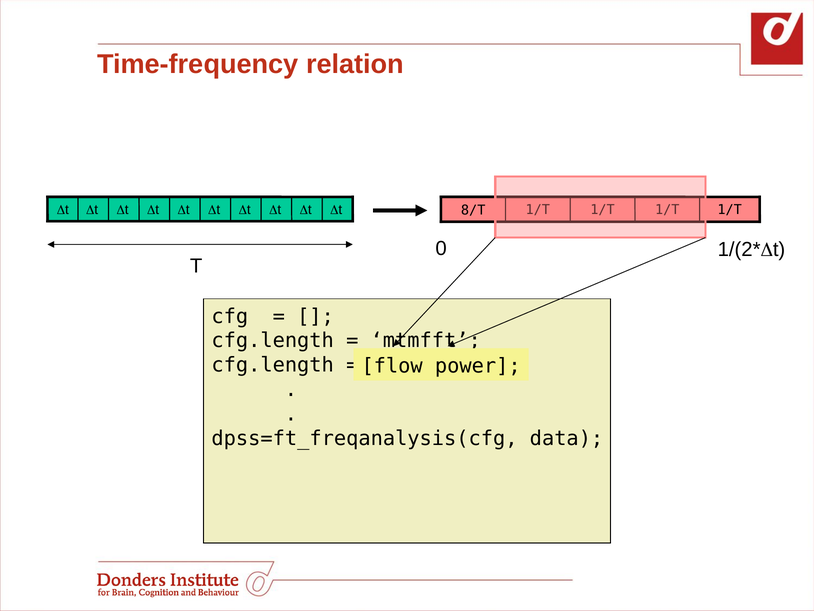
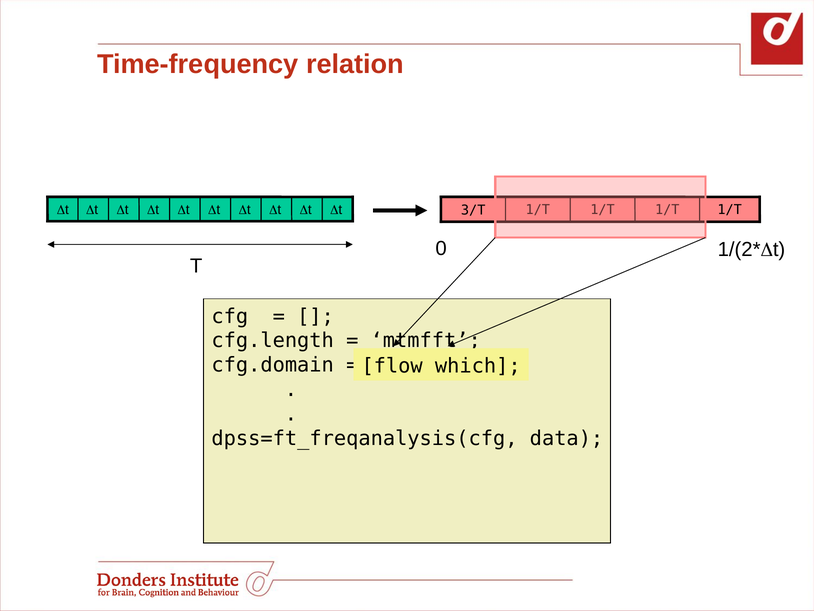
8/T: 8/T -> 3/T
cfg.length at (273, 365): cfg.length -> cfg.domain
power: power -> which
